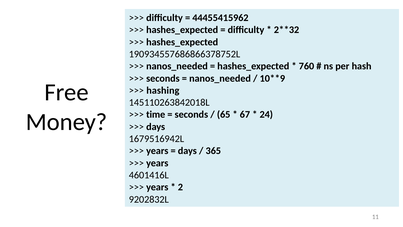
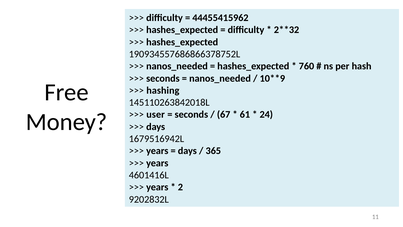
time: time -> user
65: 65 -> 67
67: 67 -> 61
